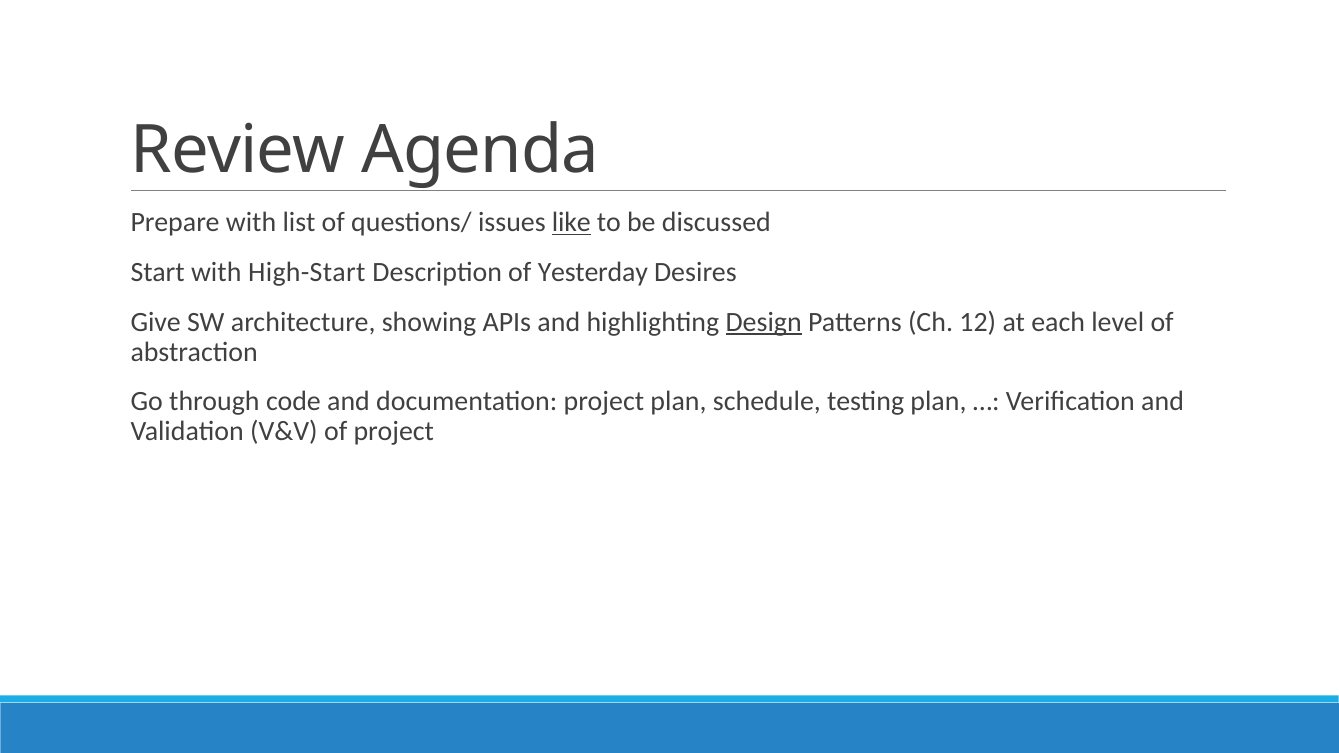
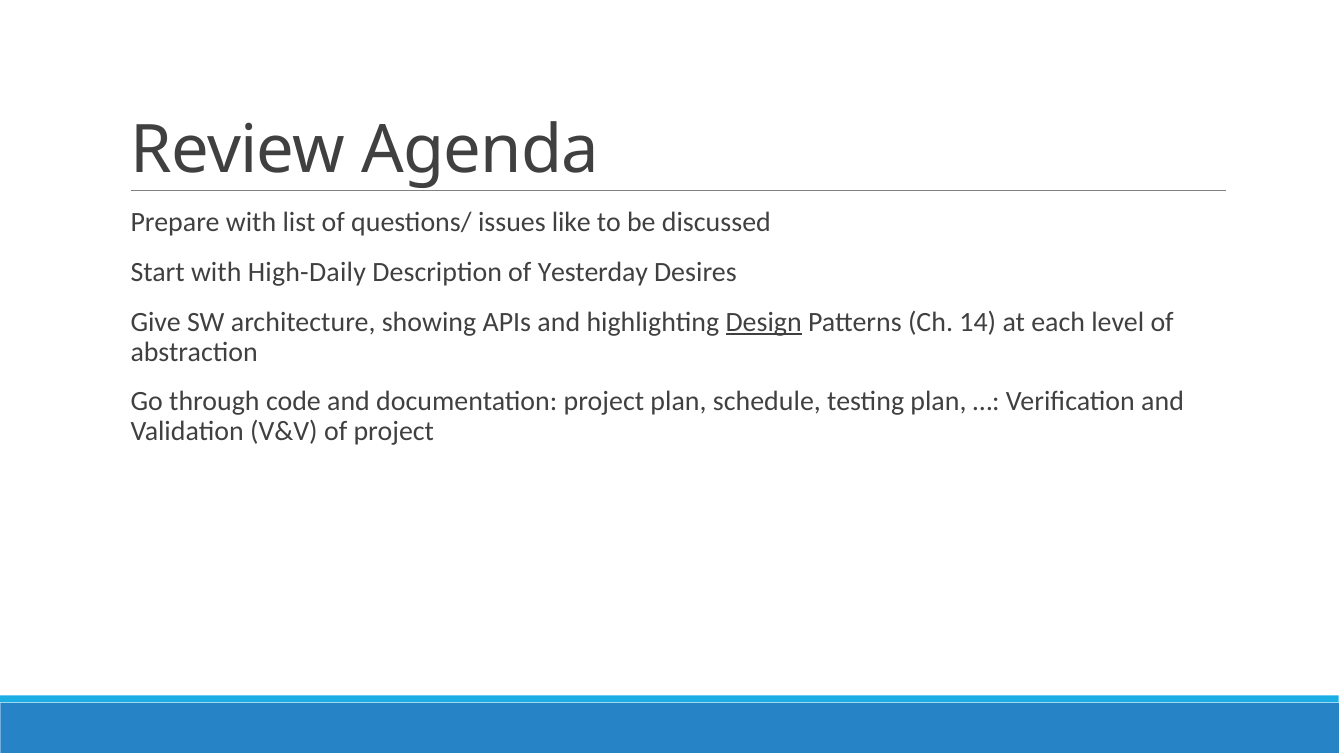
like underline: present -> none
High-Start: High-Start -> High-Daily
12: 12 -> 14
